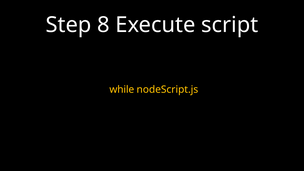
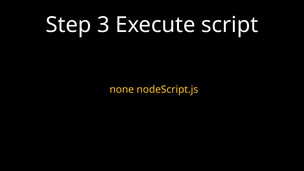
8: 8 -> 3
while: while -> none
